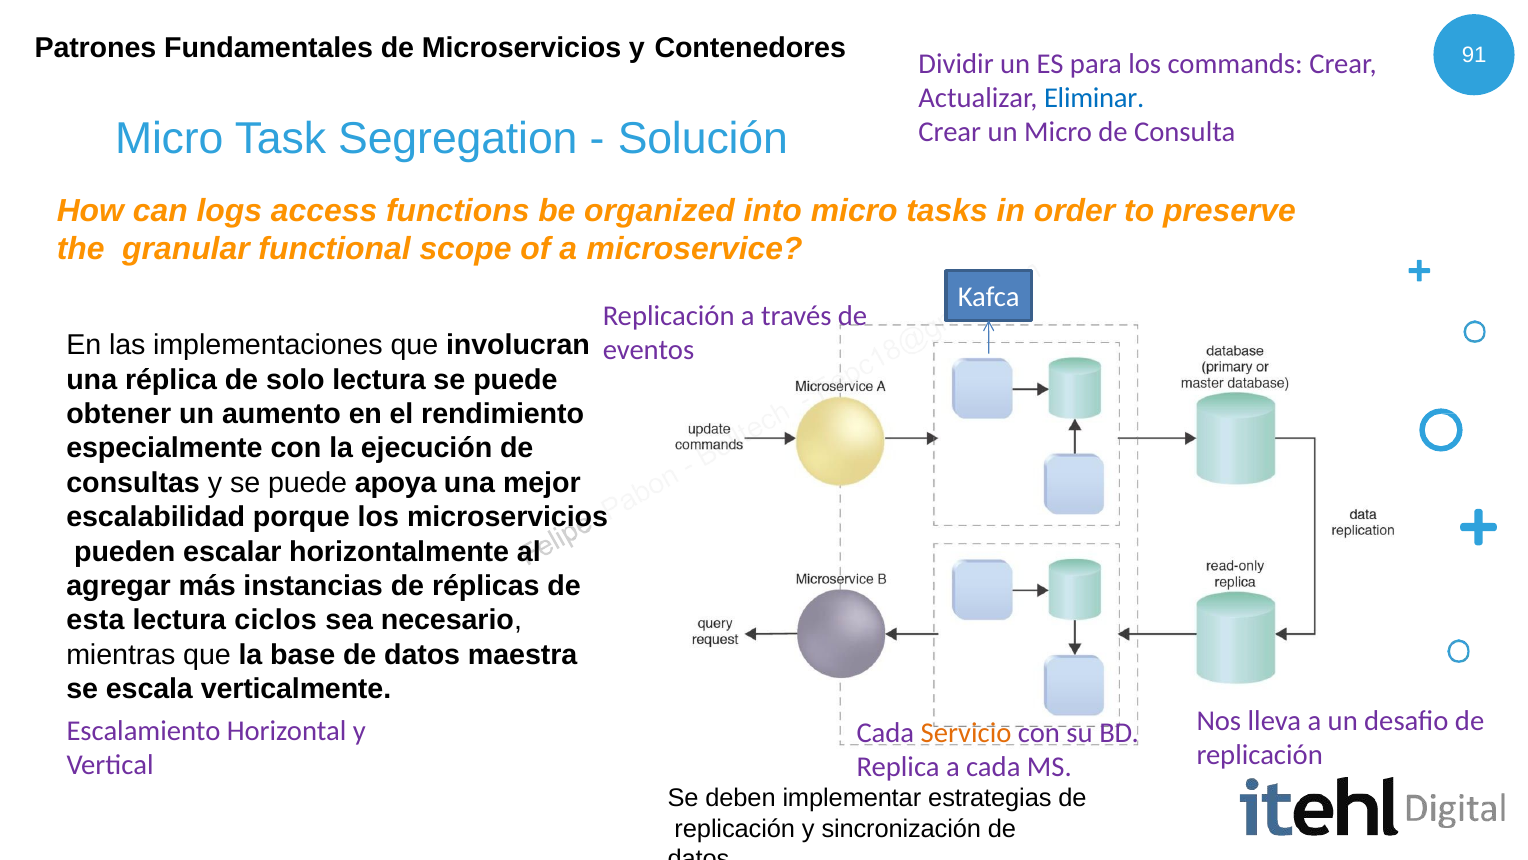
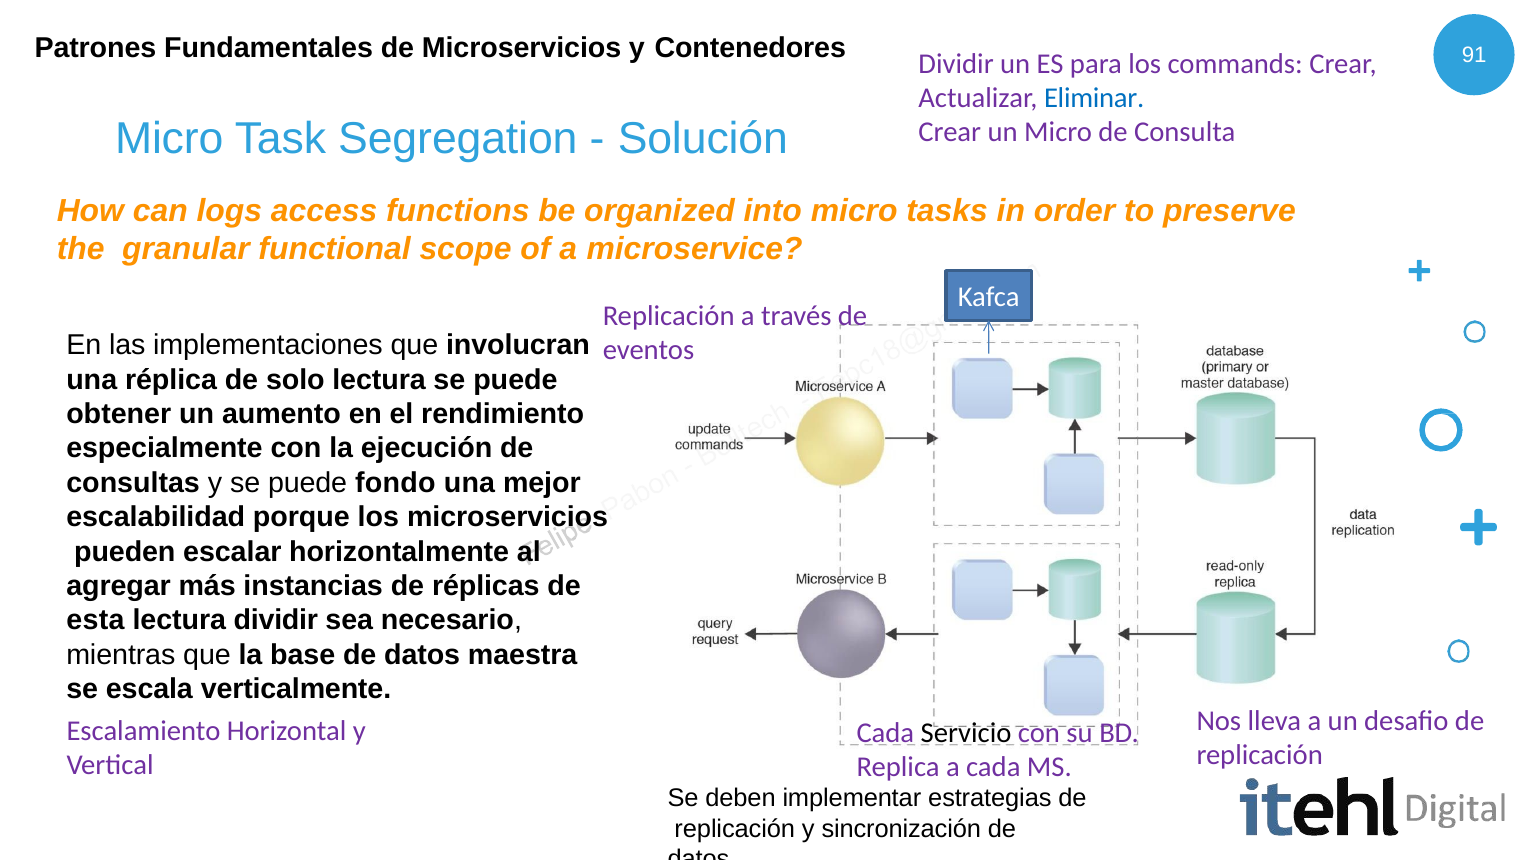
apoya: apoya -> fondo
lectura ciclos: ciclos -> dividir
Servicio colour: orange -> black
